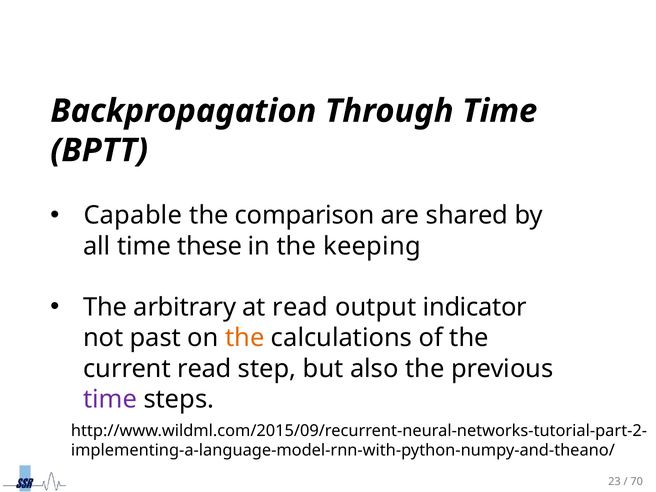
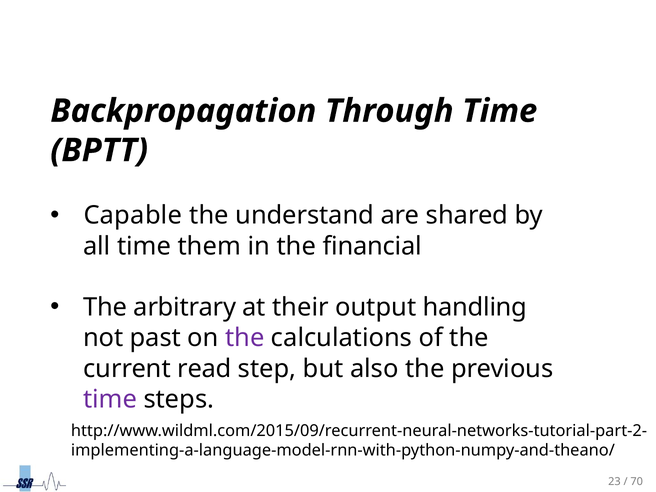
comparison: comparison -> understand
these: these -> them
keeping: keeping -> financial
at read: read -> their
indicator: indicator -> handling
the at (245, 338) colour: orange -> purple
